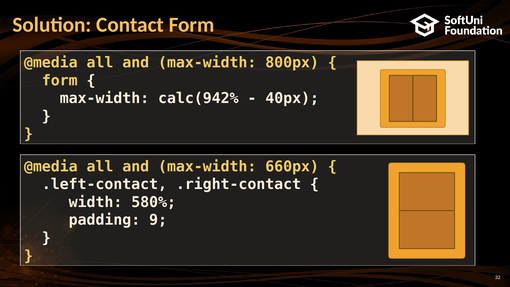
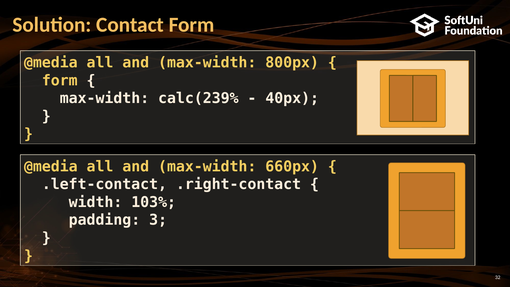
calc(942%: calc(942% -> calc(239%
580%: 580% -> 103%
9: 9 -> 3
